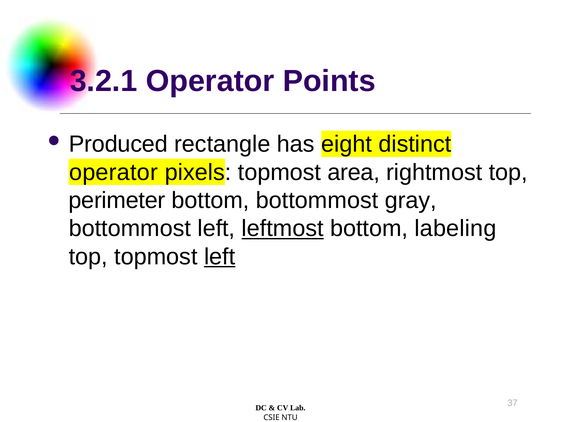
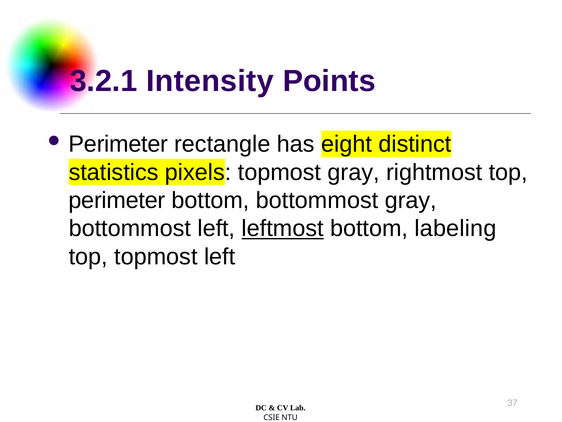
3.2.1 Operator: Operator -> Intensity
Produced at (118, 144): Produced -> Perimeter
operator at (114, 172): operator -> statistics
topmost area: area -> gray
left at (220, 256) underline: present -> none
